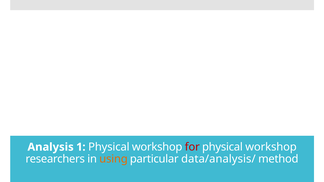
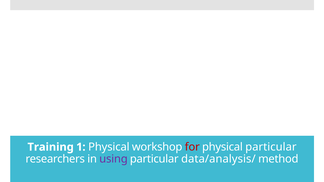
Analysis: Analysis -> Training
workshop at (271, 147): workshop -> particular
using colour: orange -> purple
